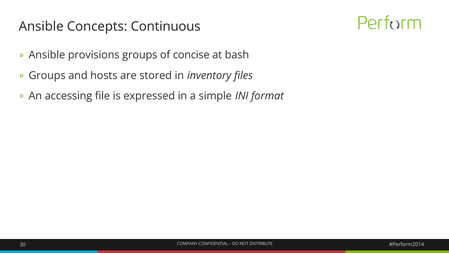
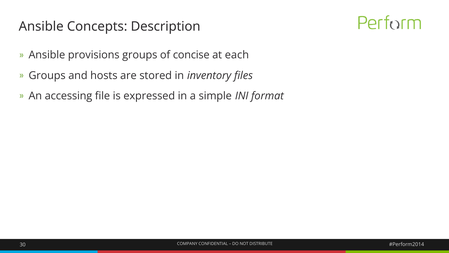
Continuous: Continuous -> Description
bash: bash -> each
